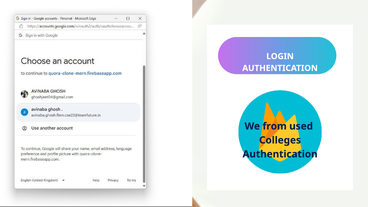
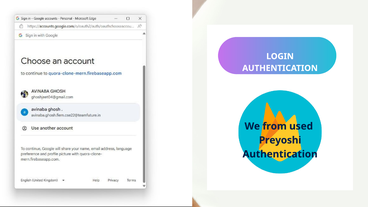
Colleges: Colleges -> Preyoshi
